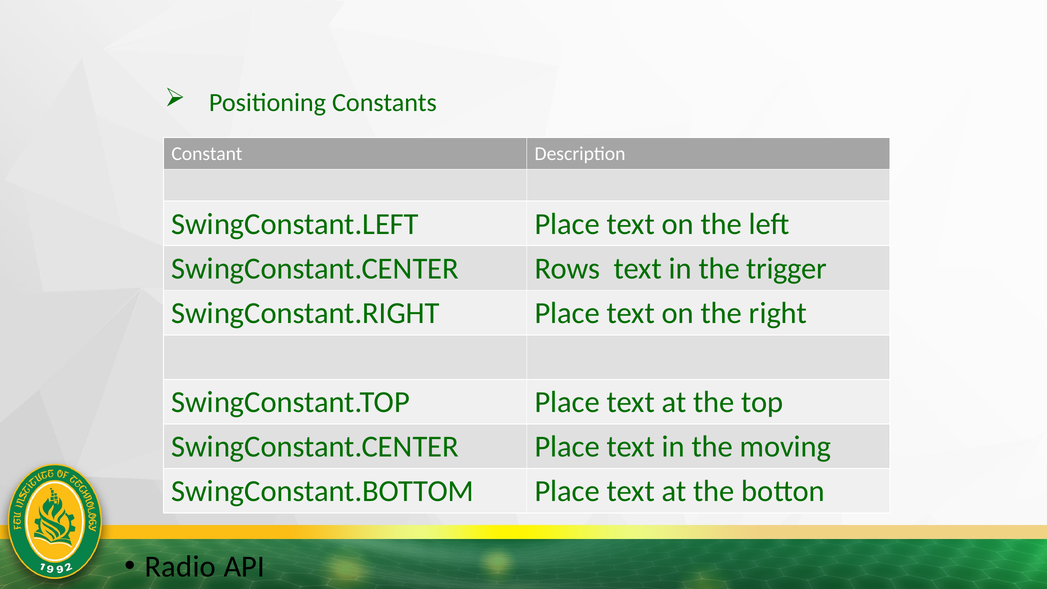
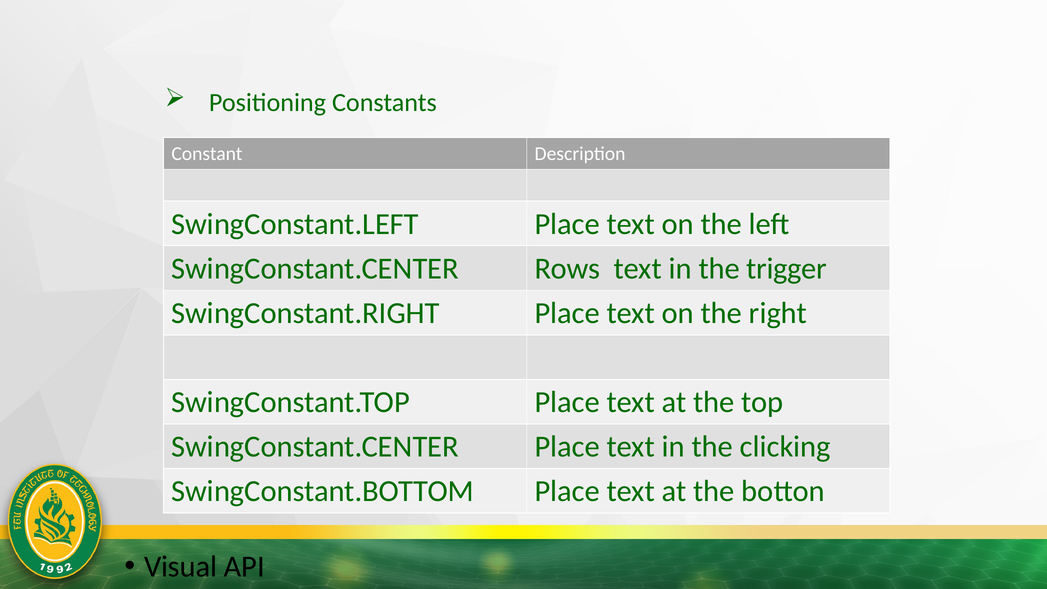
moving: moving -> clicking
Radio: Radio -> Visual
